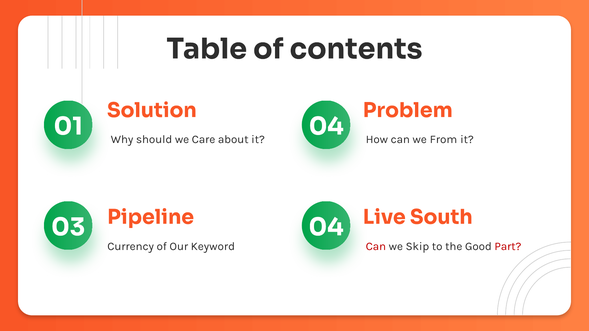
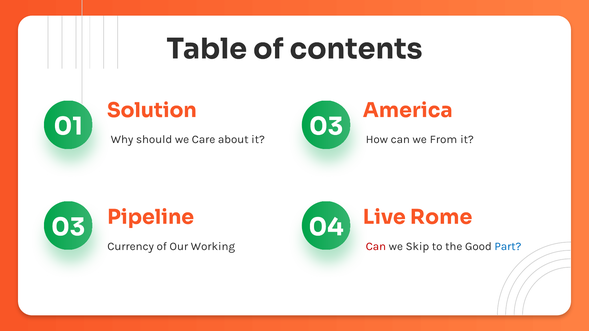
Problem: Problem -> America
it 04: 04 -> 03
South: South -> Rome
Keyword: Keyword -> Working
Part colour: red -> blue
